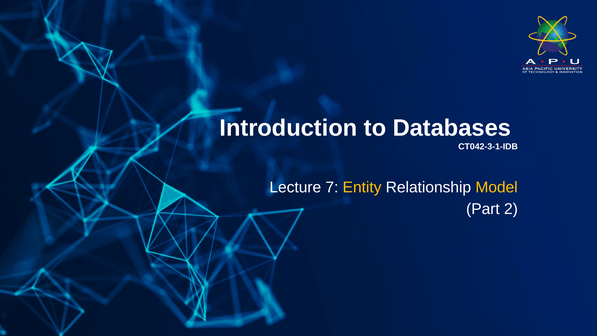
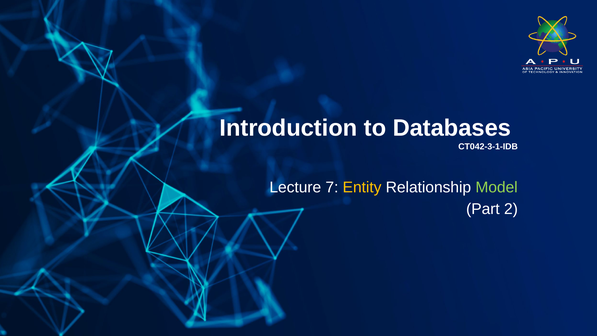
Model colour: yellow -> light green
